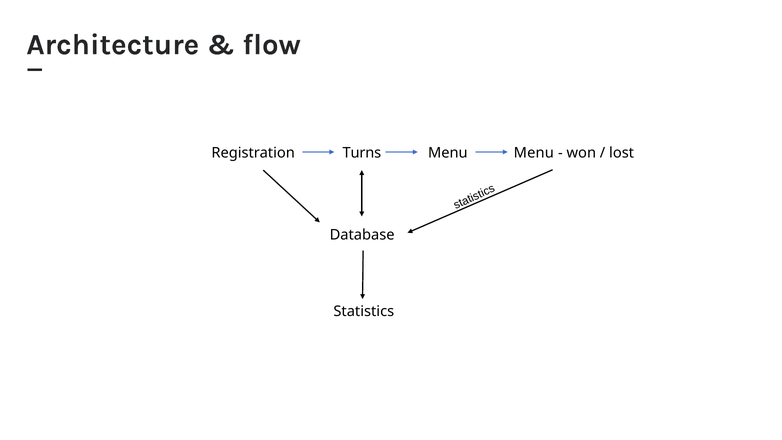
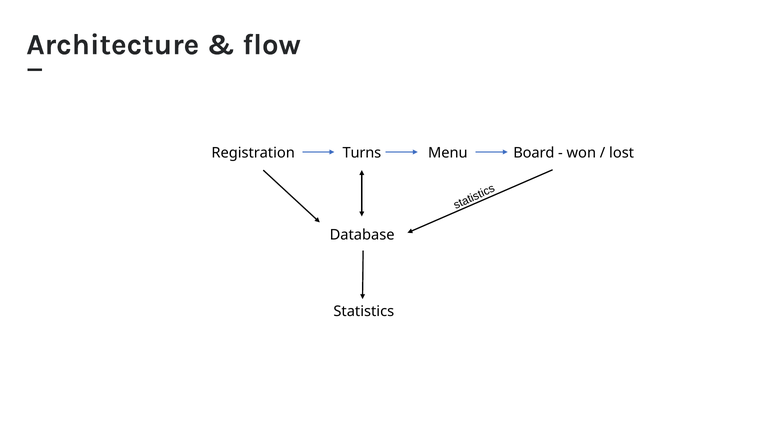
Menu Menu: Menu -> Board
